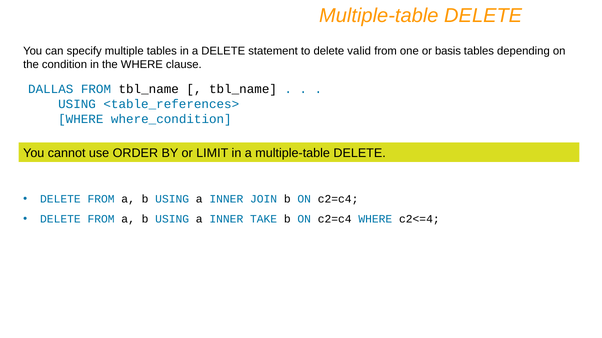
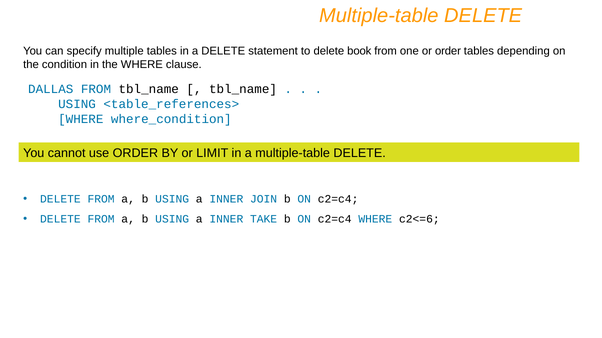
valid: valid -> book
or basis: basis -> order
c2<=4: c2<=4 -> c2<=6
